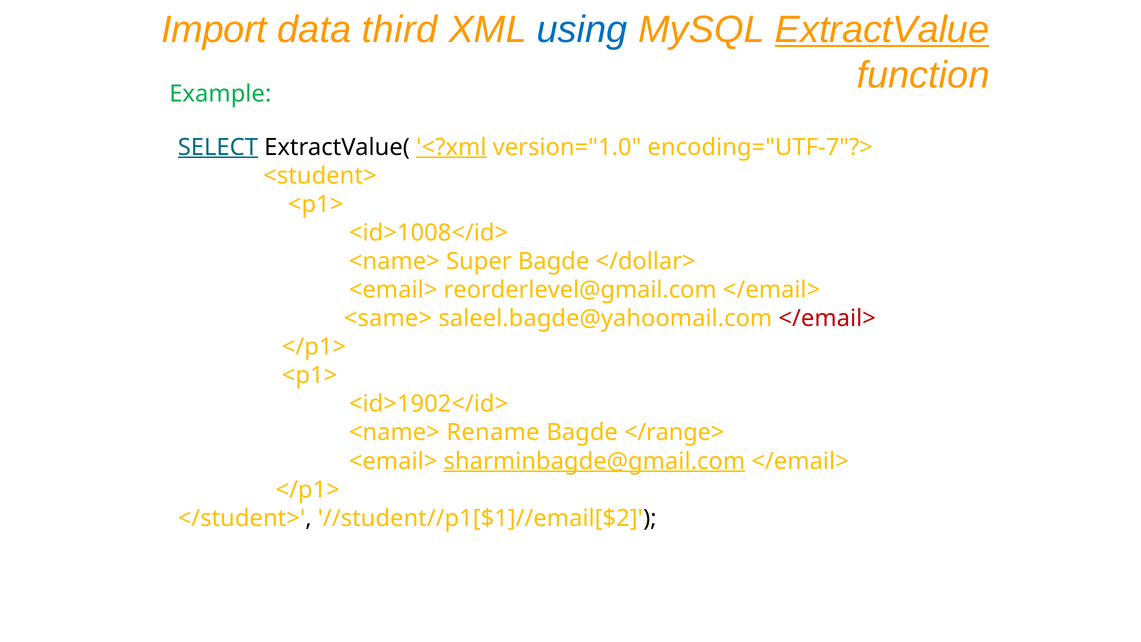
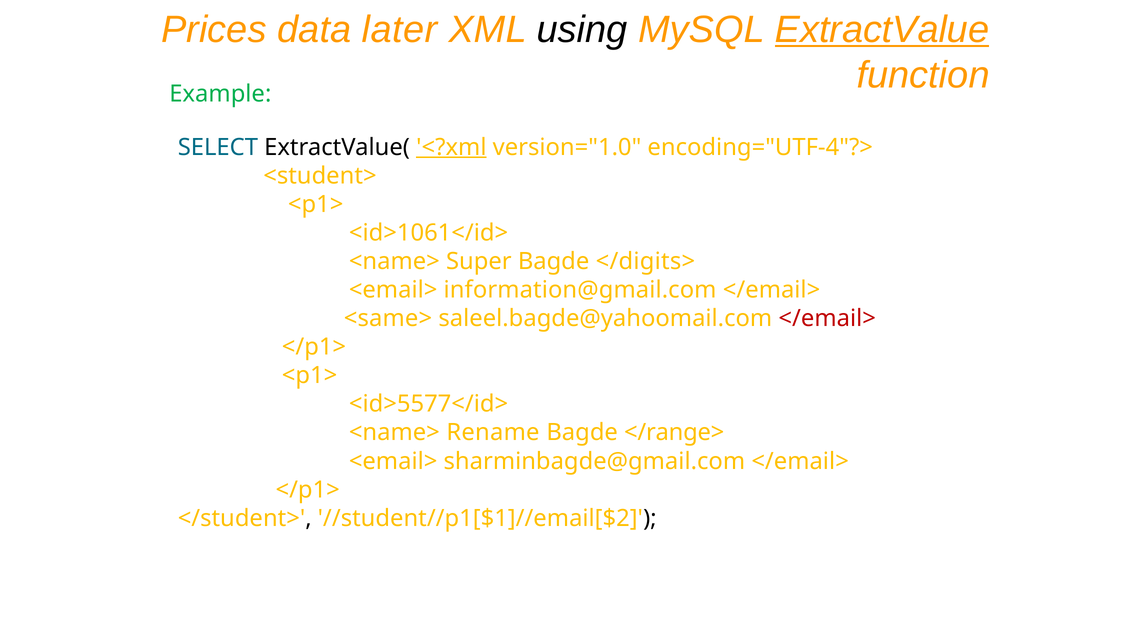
Import: Import -> Prices
third: third -> later
using colour: blue -> black
SELECT underline: present -> none
encoding="UTF-7"?>: encoding="UTF-7"?> -> encoding="UTF-4"?>
<id>1008</id>: <id>1008</id> -> <id>1061</id>
</dollar>: </dollar> -> </digits>
reorderlevel@gmail.com: reorderlevel@gmail.com -> information@gmail.com
<id>1902</id>: <id>1902</id> -> <id>5577</id>
sharminbagde@gmail.com underline: present -> none
